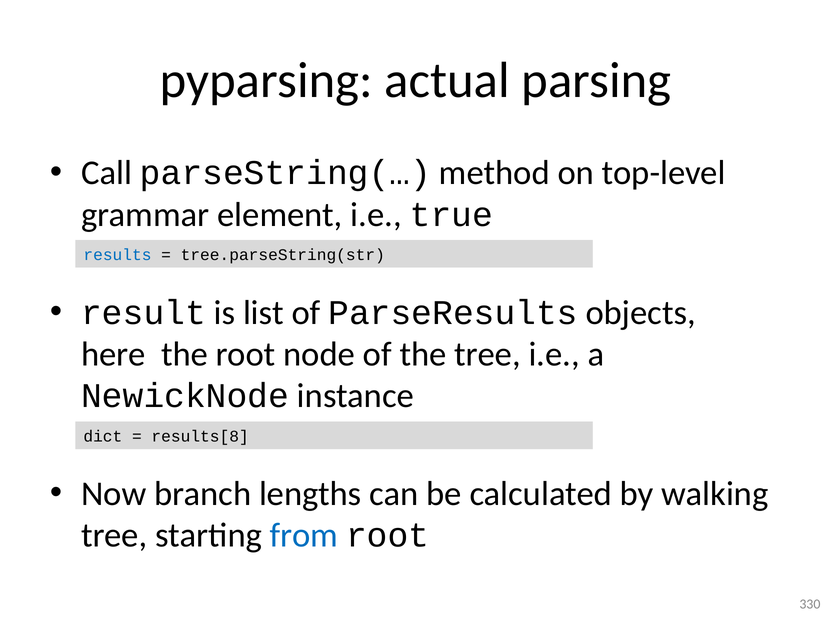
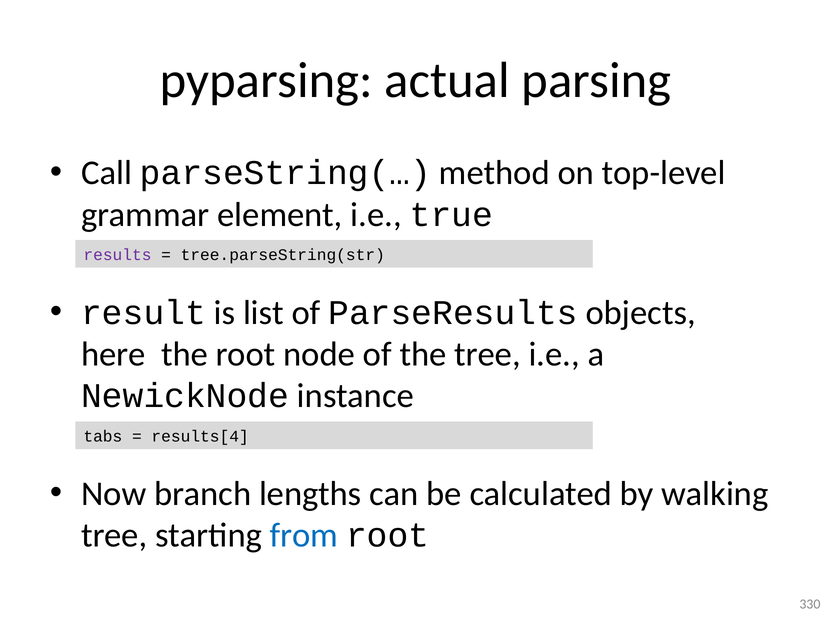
results colour: blue -> purple
dict: dict -> tabs
results[8: results[8 -> results[4
